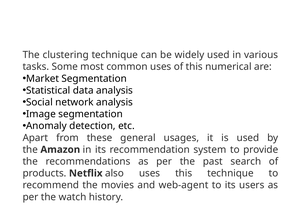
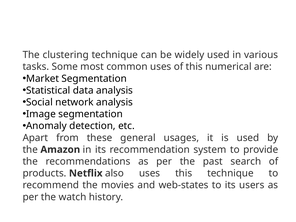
web-agent: web-agent -> web-states
